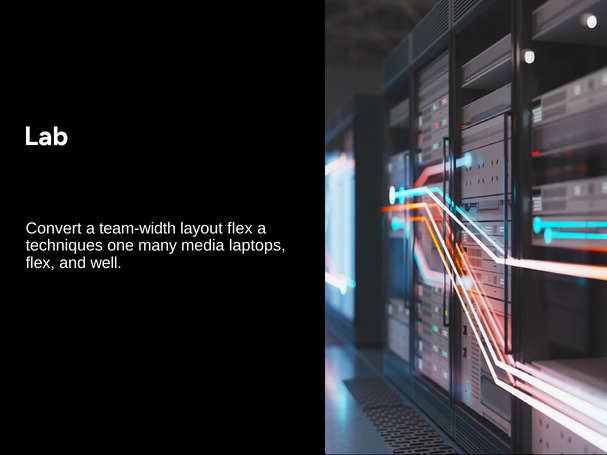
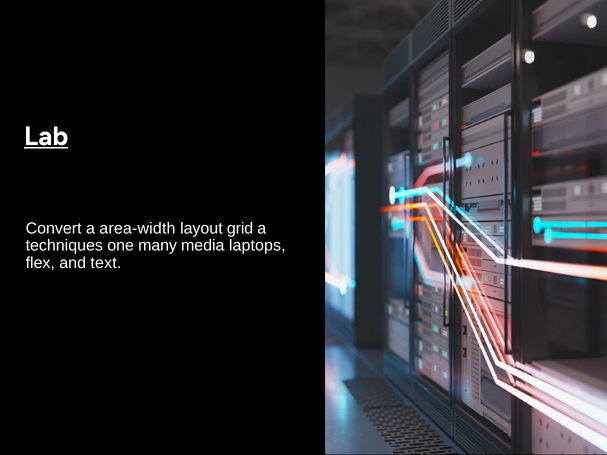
Lab underline: none -> present
team-width: team-width -> area-width
layout flex: flex -> grid
well: well -> text
